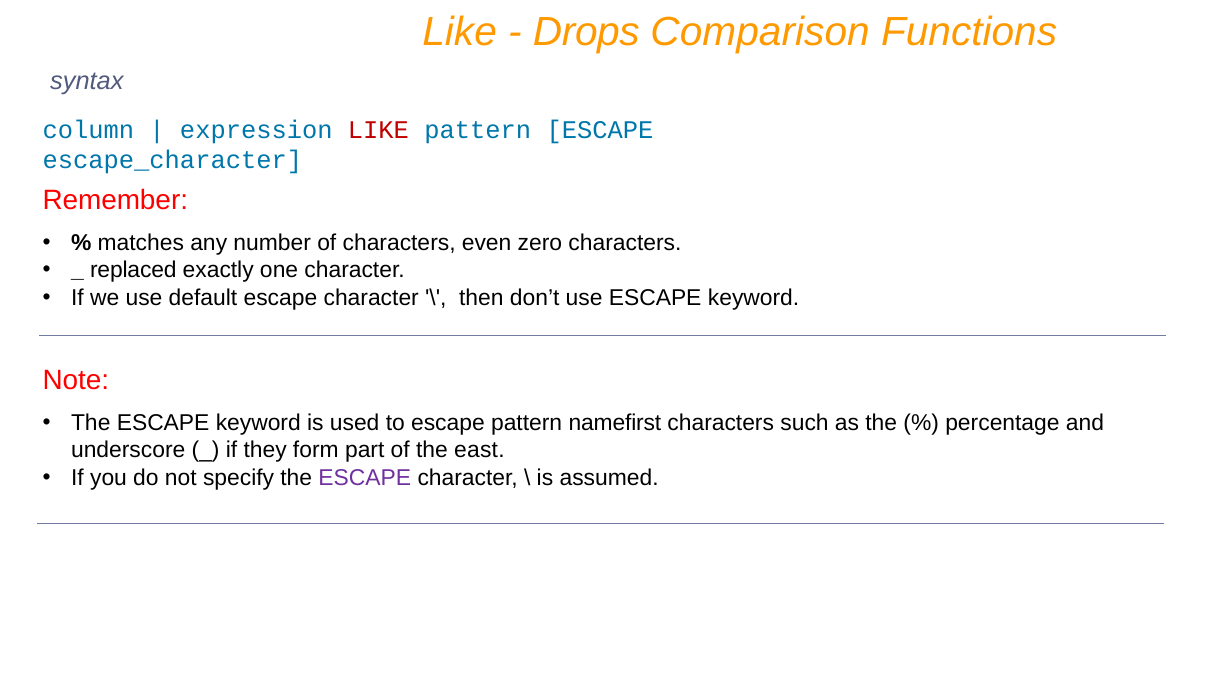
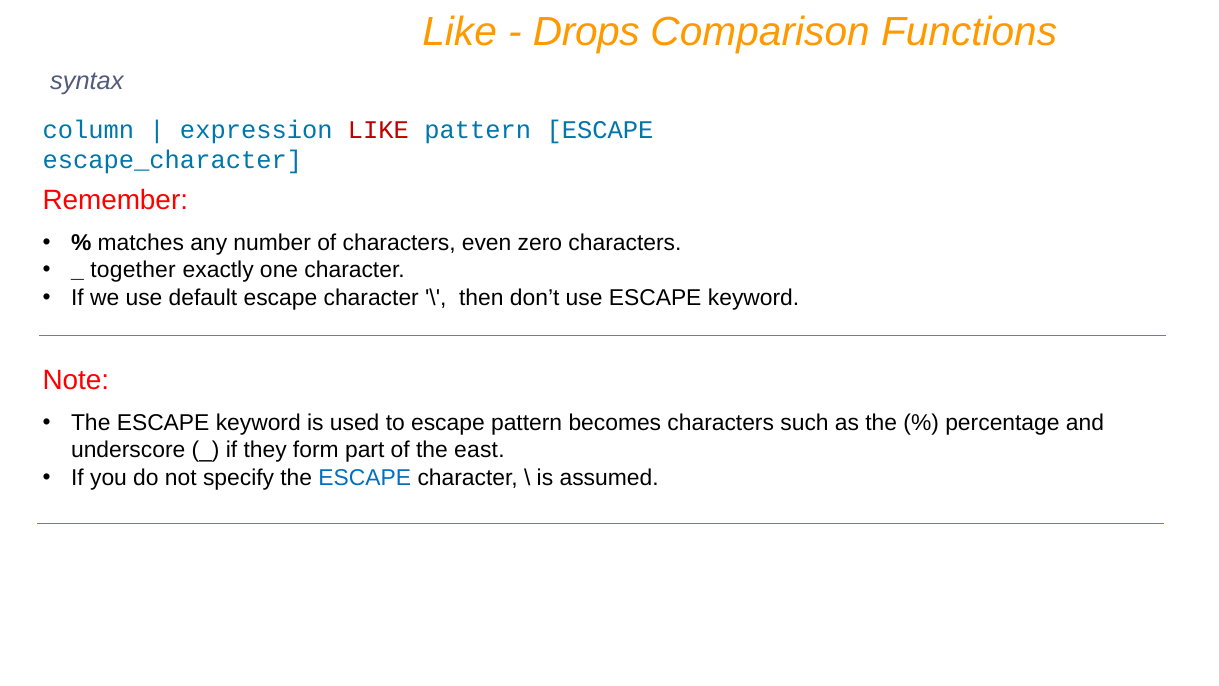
replaced: replaced -> together
namefirst: namefirst -> becomes
ESCAPE at (365, 478) colour: purple -> blue
